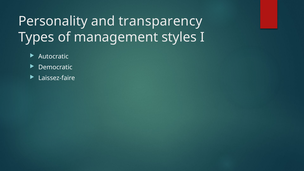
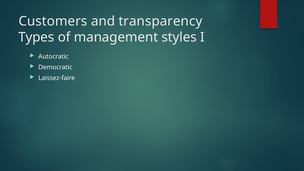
Personality: Personality -> Customers
